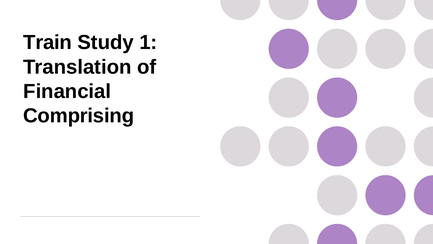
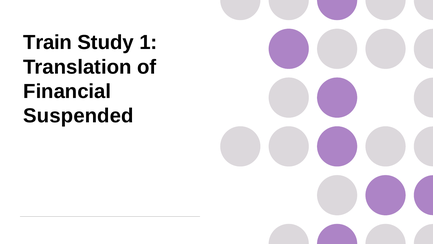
Comprising: Comprising -> Suspended
